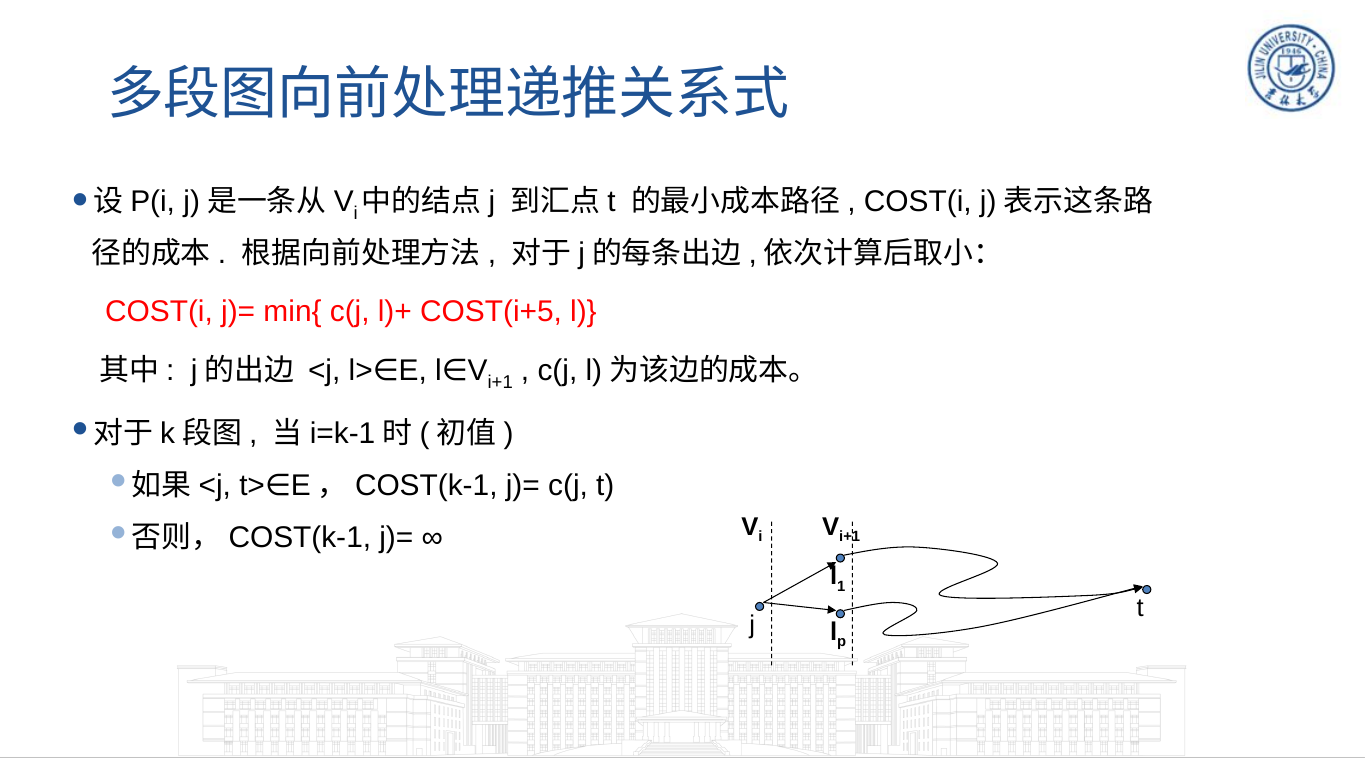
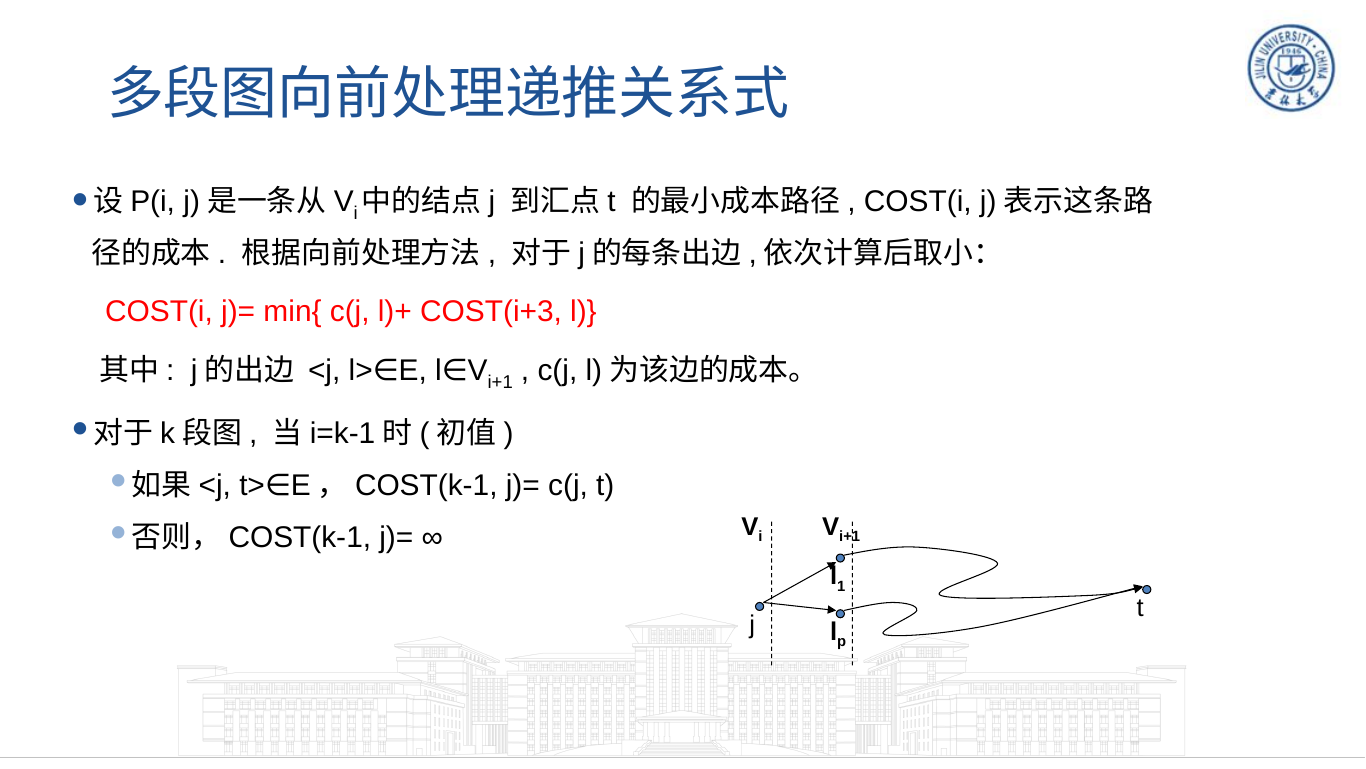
COST(i+5: COST(i+5 -> COST(i+3
